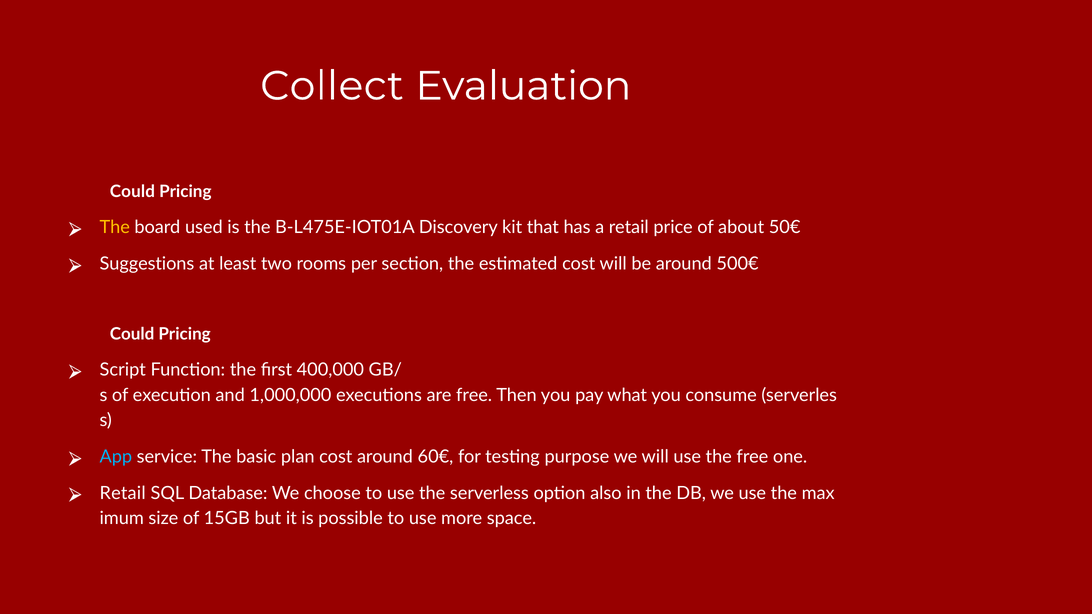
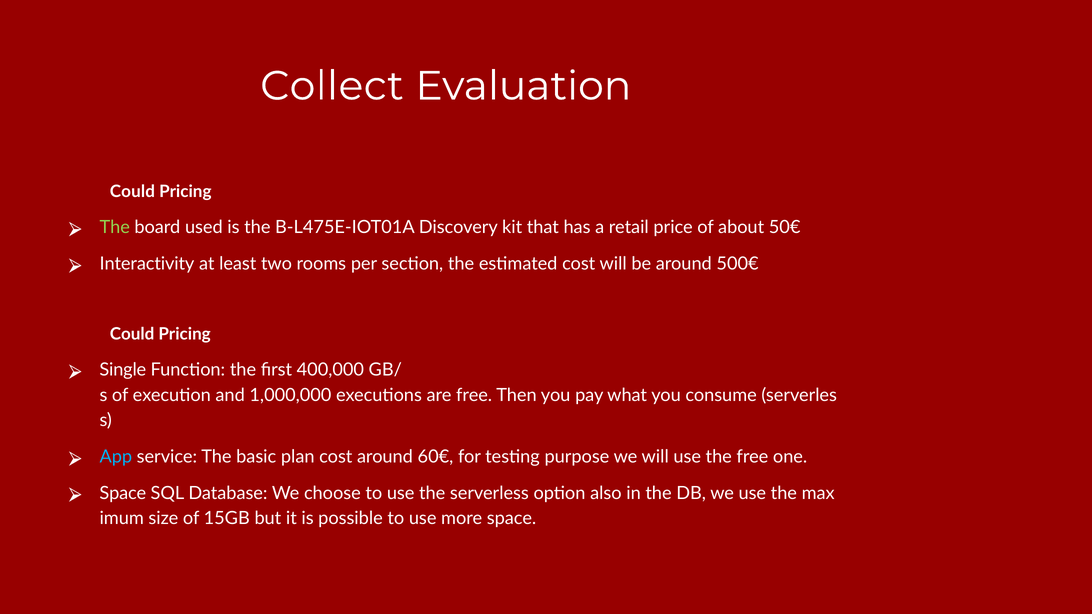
The at (115, 227) colour: yellow -> light green
Suggestions: Suggestions -> Interactivity
Script: Script -> Single
Retail at (123, 493): Retail -> Space
